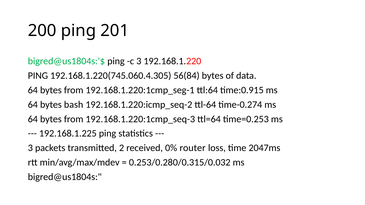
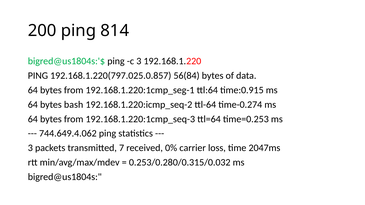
201: 201 -> 814
192.168.1.220(745.060.4.305: 192.168.1.220(745.060.4.305 -> 192.168.1.220(797.025.0.857
192.168.1.225: 192.168.1.225 -> 744.649.4.062
2: 2 -> 7
router: router -> carrier
